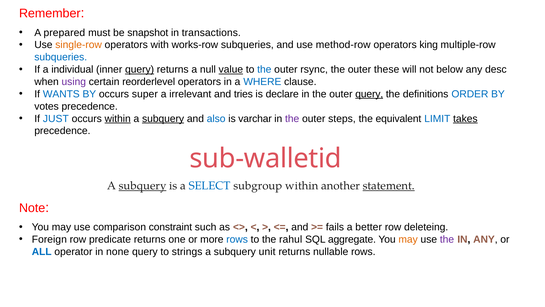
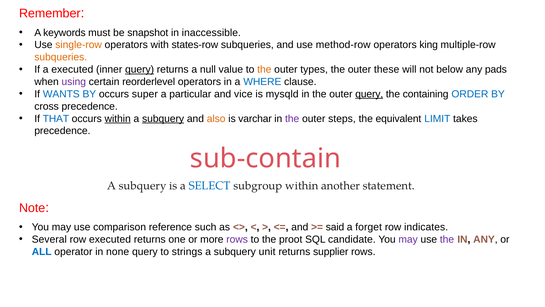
prepared: prepared -> keywords
transactions: transactions -> inaccessible
works-row: works-row -> states-row
subqueries at (61, 57) colour: blue -> orange
a individual: individual -> executed
value underline: present -> none
the at (264, 69) colour: blue -> orange
rsync: rsync -> types
desc: desc -> pads
irrelevant: irrelevant -> particular
tries: tries -> vice
declare: declare -> mysqld
definitions: definitions -> containing
votes: votes -> cross
JUST: JUST -> THAT
also colour: blue -> orange
takes underline: present -> none
sub-walletid: sub-walletid -> sub-contain
subquery at (143, 185) underline: present -> none
statement underline: present -> none
constraint: constraint -> reference
fails: fails -> said
better: better -> forget
deleteing: deleteing -> indicates
Foreign: Foreign -> Several
row predicate: predicate -> executed
rows at (237, 239) colour: blue -> purple
rahul: rahul -> proot
aggregate: aggregate -> candidate
may at (408, 239) colour: orange -> purple
nullable: nullable -> supplier
